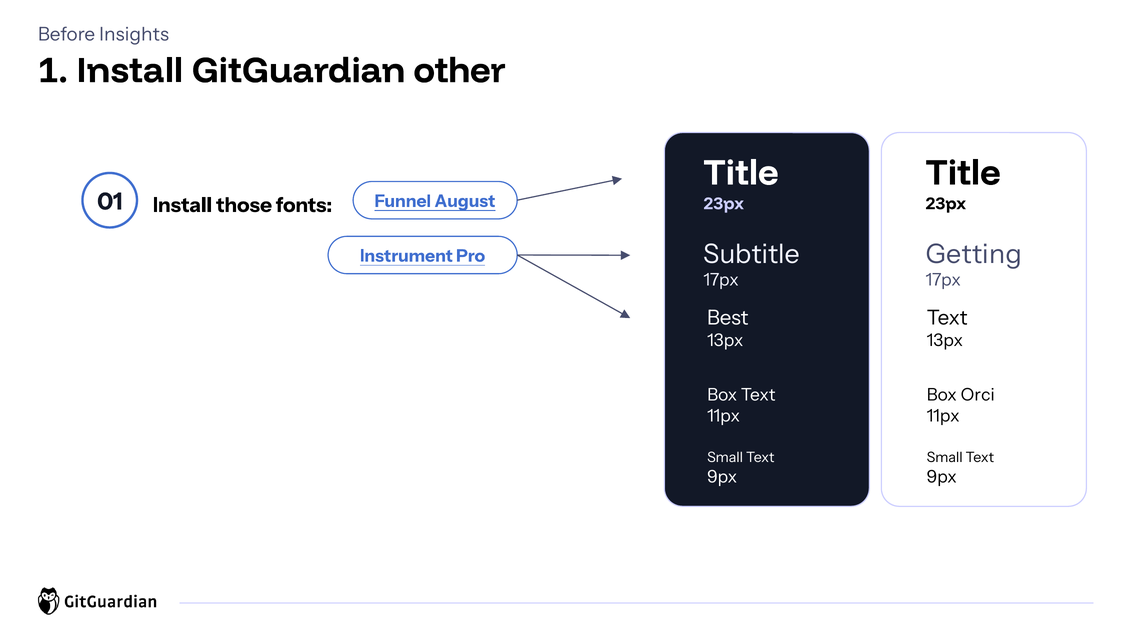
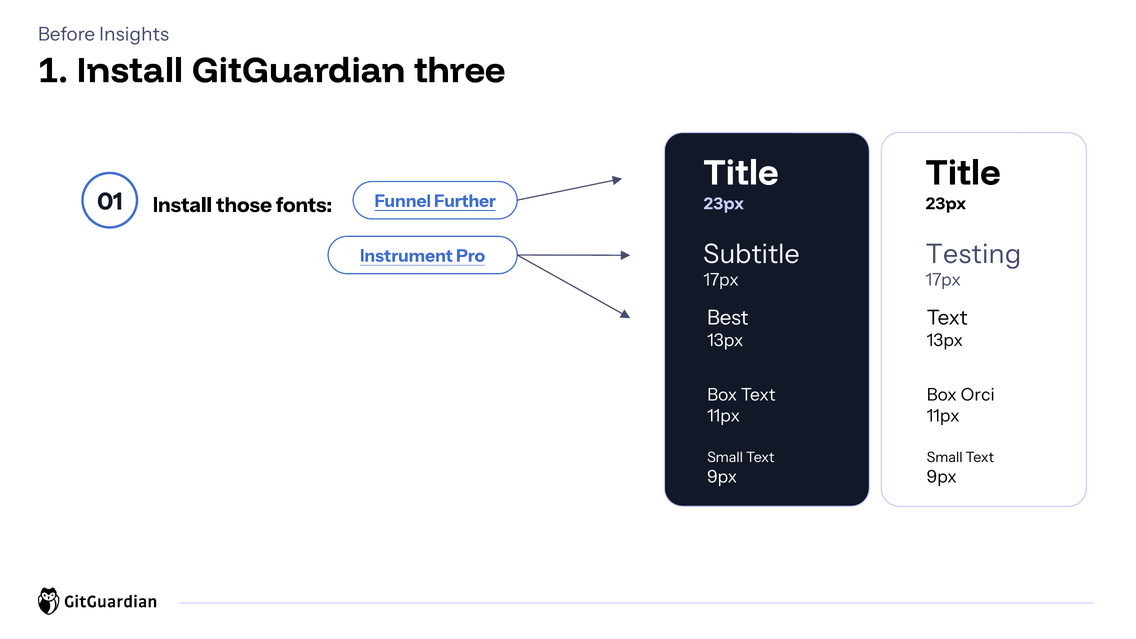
other: other -> three
August: August -> Further
Getting: Getting -> Testing
